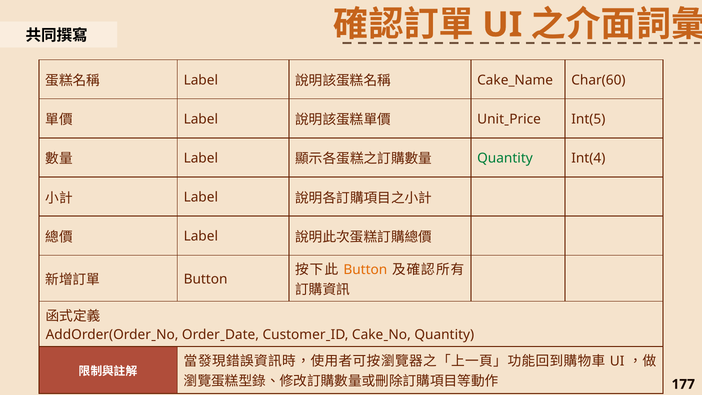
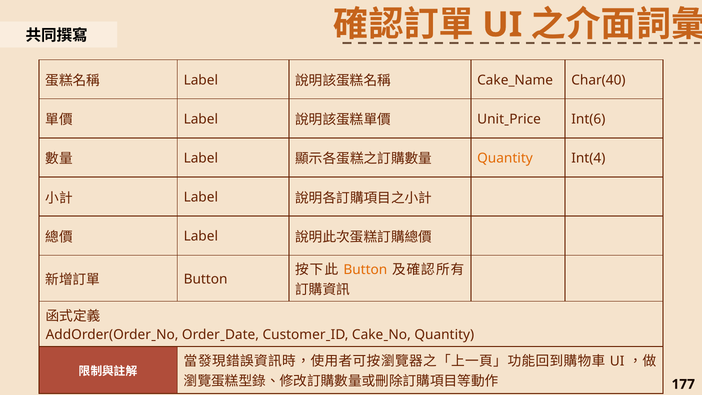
Char(60: Char(60 -> Char(40
Int(5: Int(5 -> Int(6
Quantity at (505, 158) colour: green -> orange
